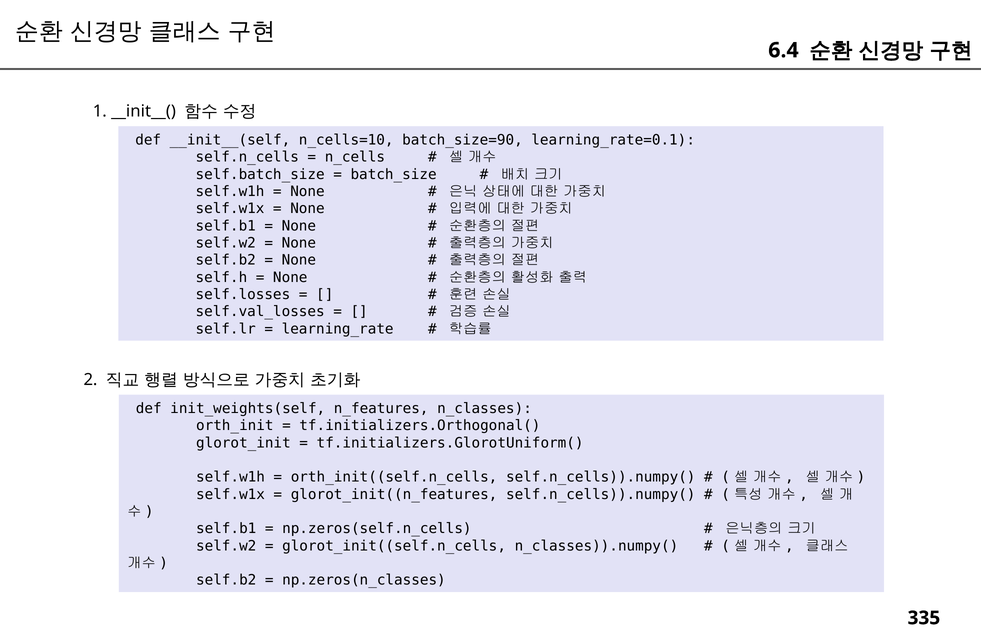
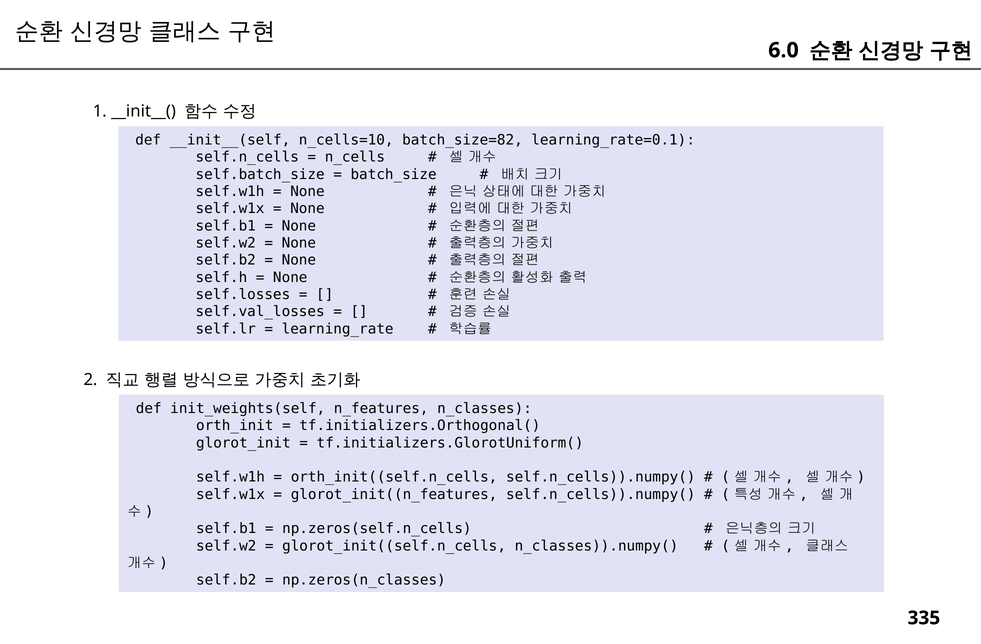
6.4: 6.4 -> 6.0
batch_size=90: batch_size=90 -> batch_size=82
